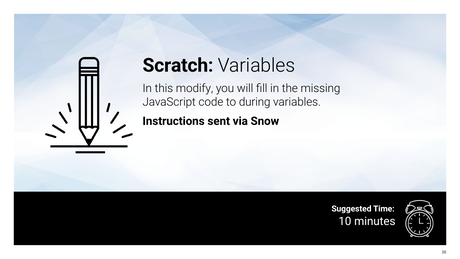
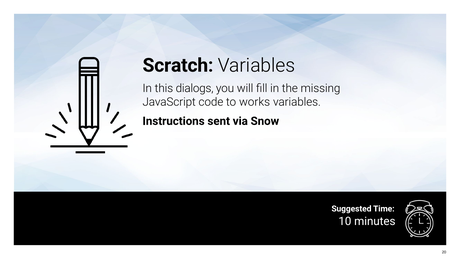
modify: modify -> dialogs
during: during -> works
